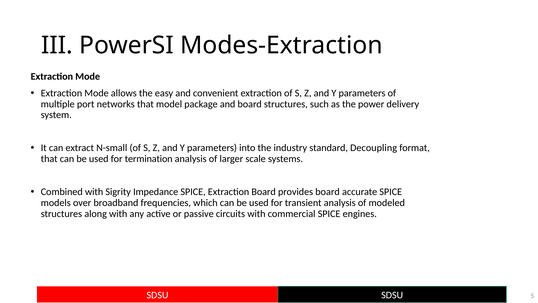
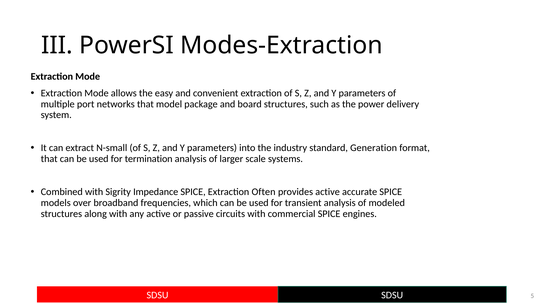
Decoupling: Decoupling -> Generation
Extraction Board: Board -> Often
provides board: board -> active
